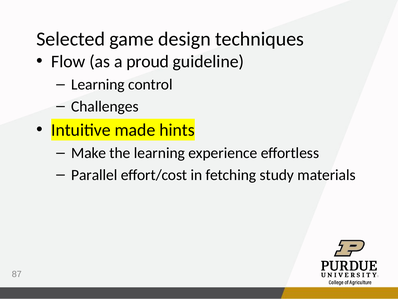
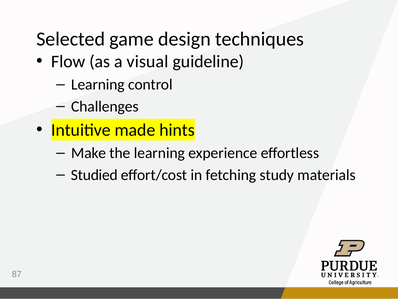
proud: proud -> visual
Parallel: Parallel -> Studied
